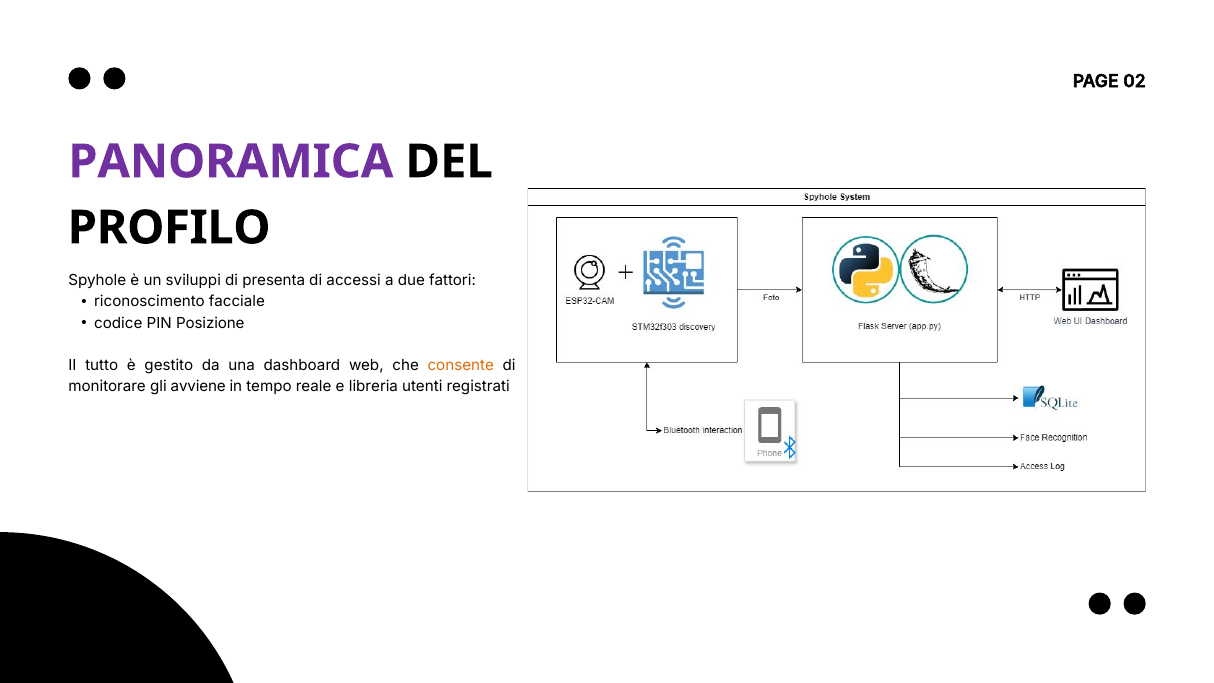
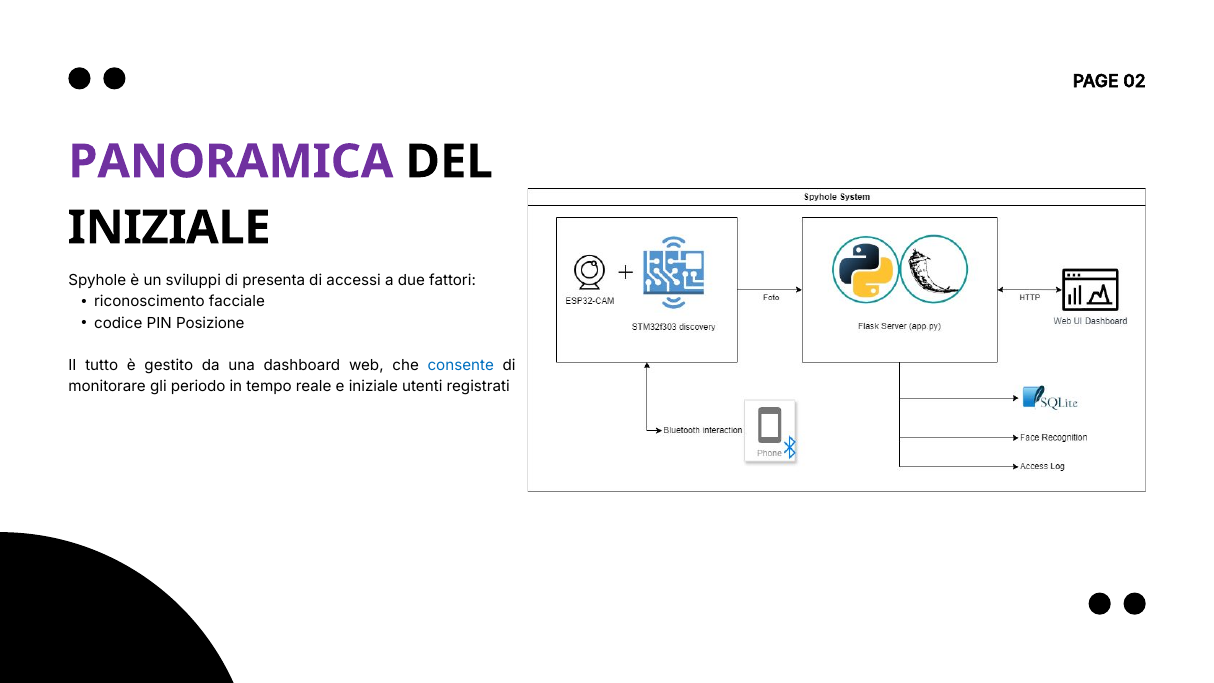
PROFILO at (169, 228): PROFILO -> INIZIALE
consente colour: orange -> blue
avviene: avviene -> periodo
e libreria: libreria -> iniziale
